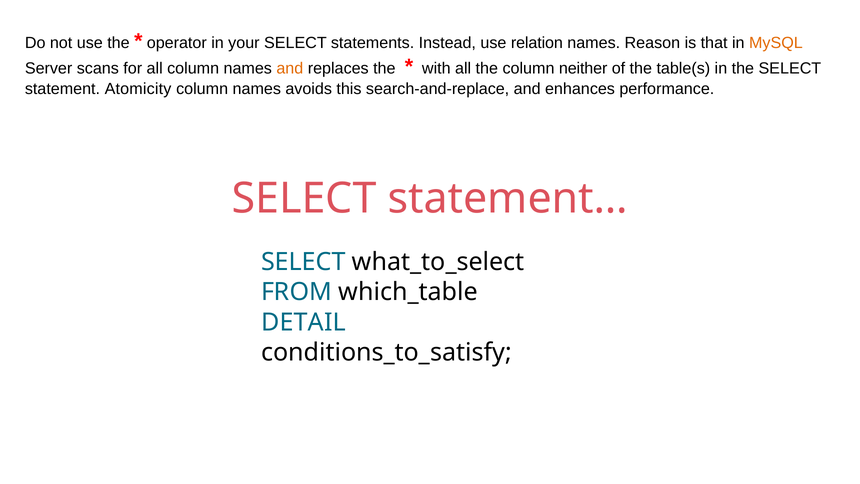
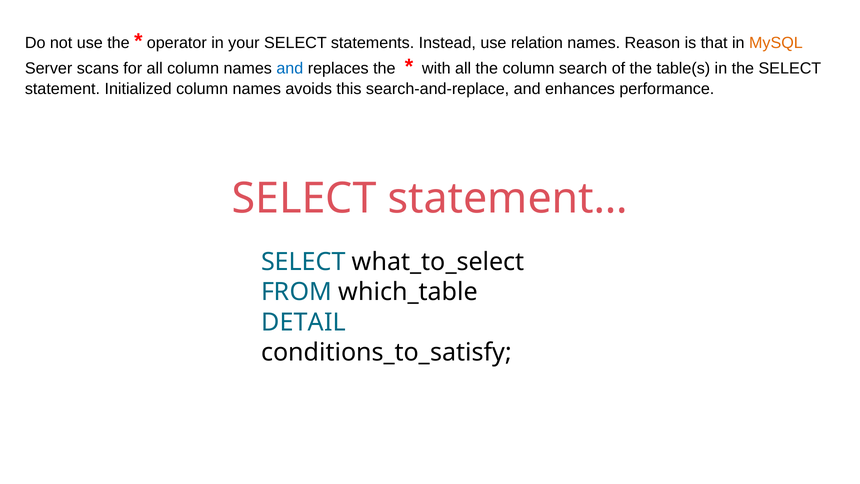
and at (290, 69) colour: orange -> blue
neither: neither -> search
Atomicity: Atomicity -> Initialized
